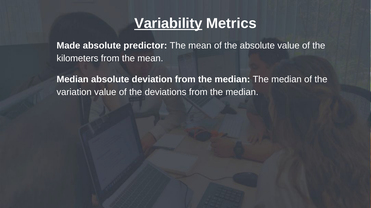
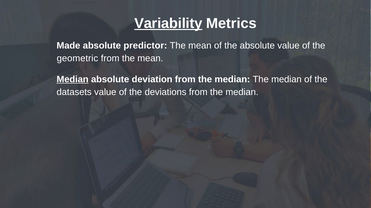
kilometers: kilometers -> geometric
Median at (73, 80) underline: none -> present
variation: variation -> datasets
